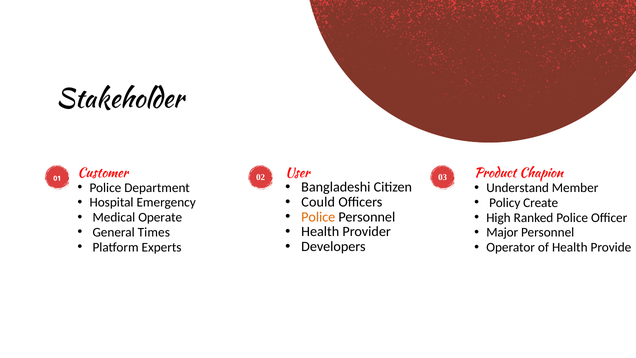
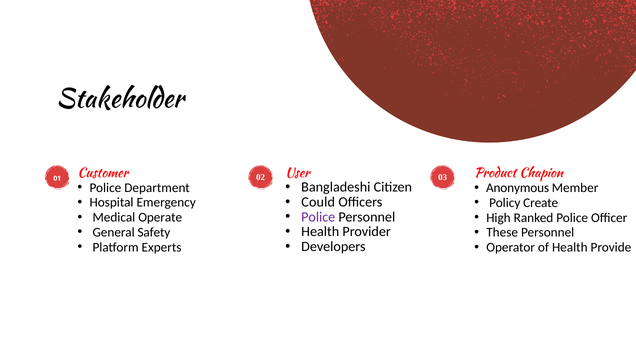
Understand: Understand -> Anonymous
Police at (318, 217) colour: orange -> purple
Times: Times -> Safety
Major: Major -> These
